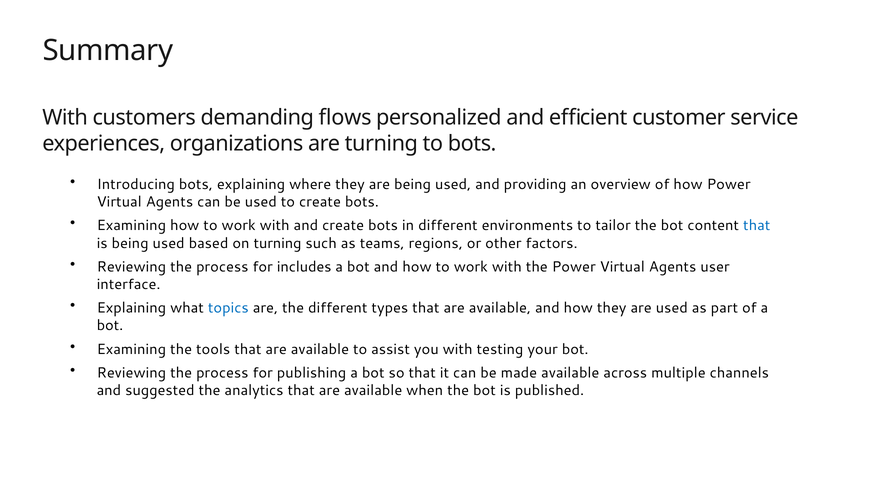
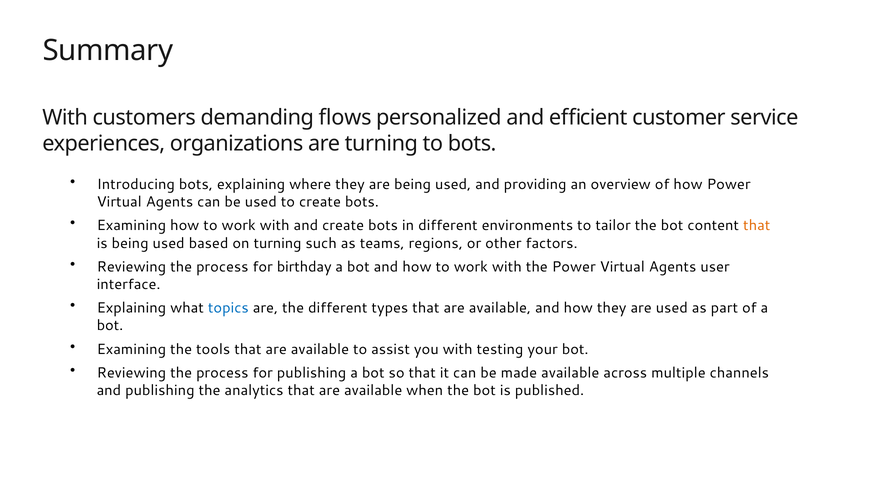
that at (757, 225) colour: blue -> orange
includes: includes -> birthday
and suggested: suggested -> publishing
